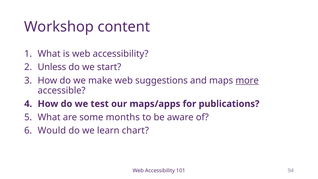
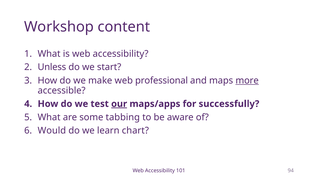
suggestions: suggestions -> professional
our underline: none -> present
publications: publications -> successfully
months: months -> tabbing
